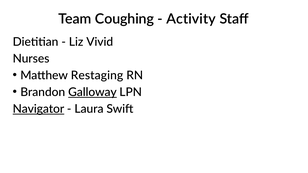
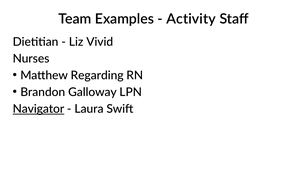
Coughing: Coughing -> Examples
Restaging: Restaging -> Regarding
Galloway underline: present -> none
